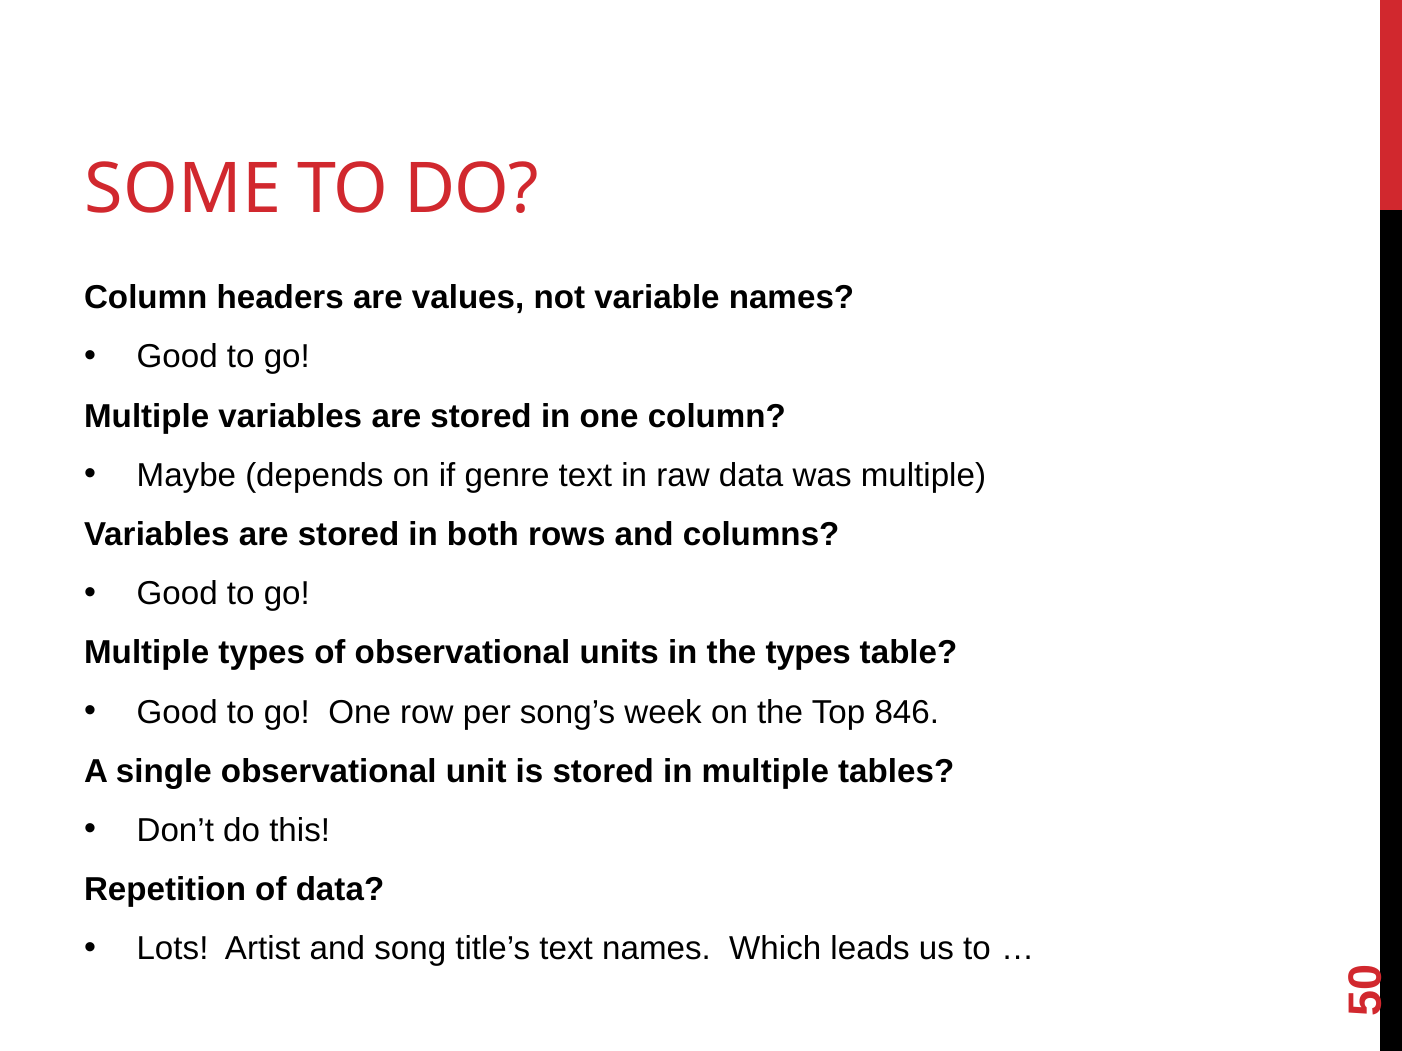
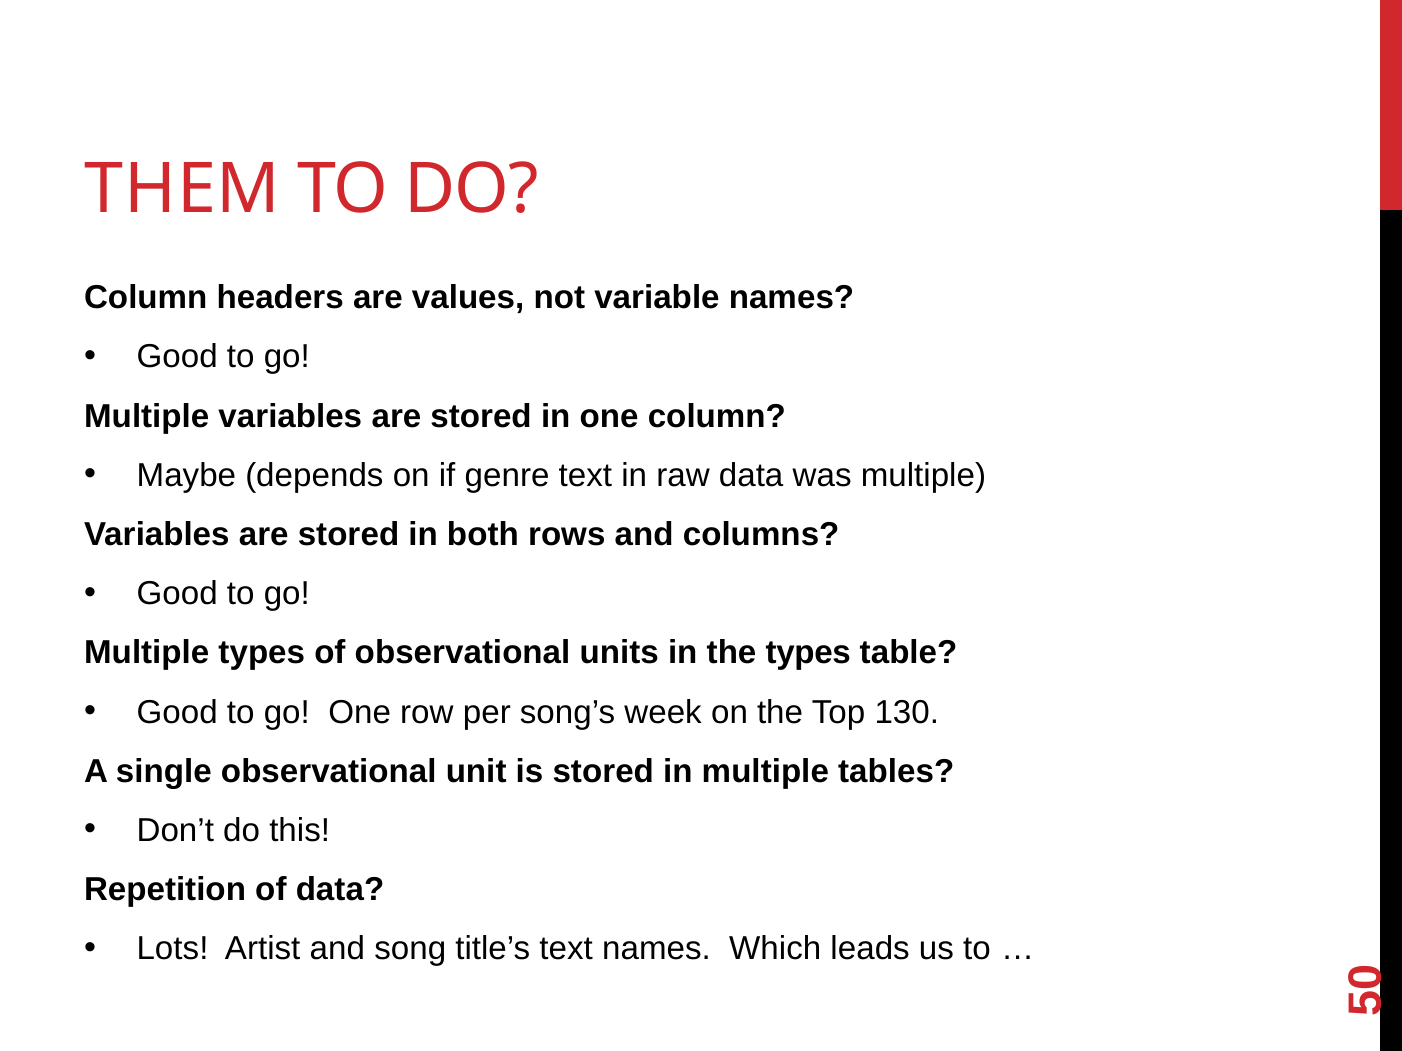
SOME: SOME -> THEM
846: 846 -> 130
